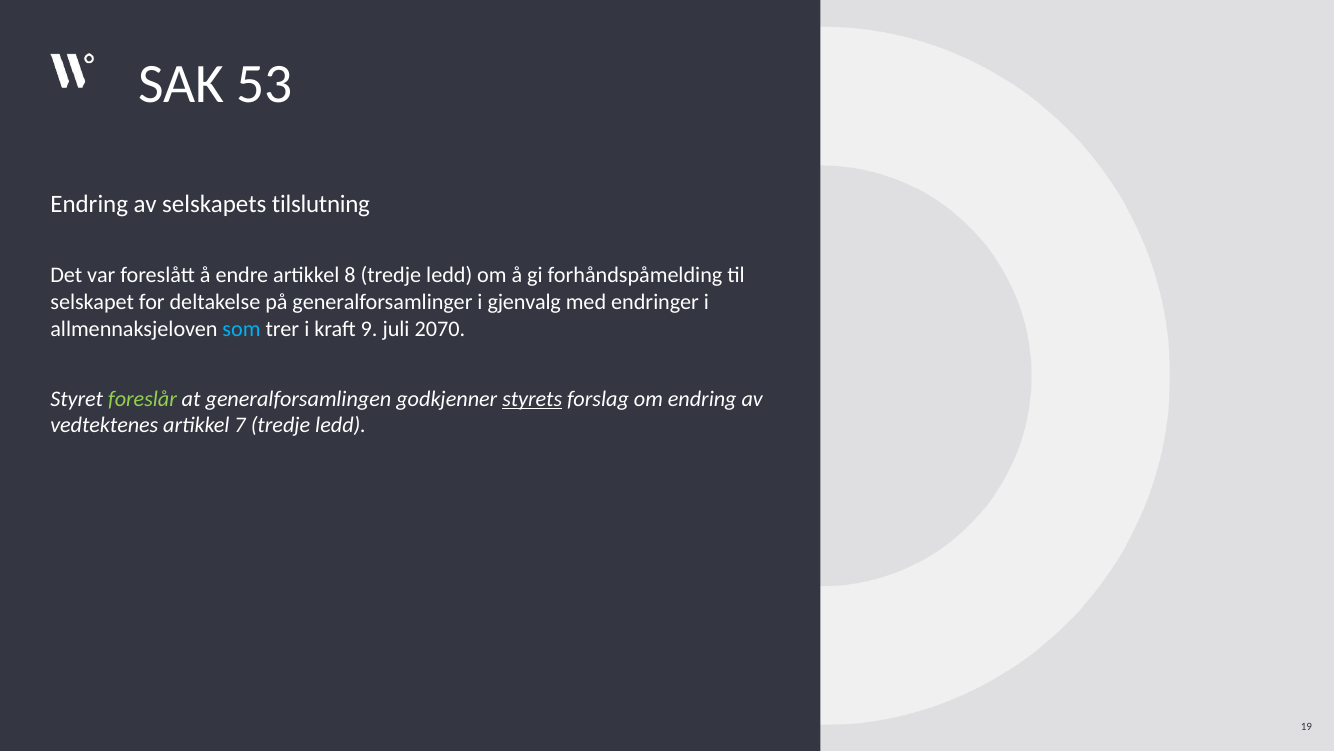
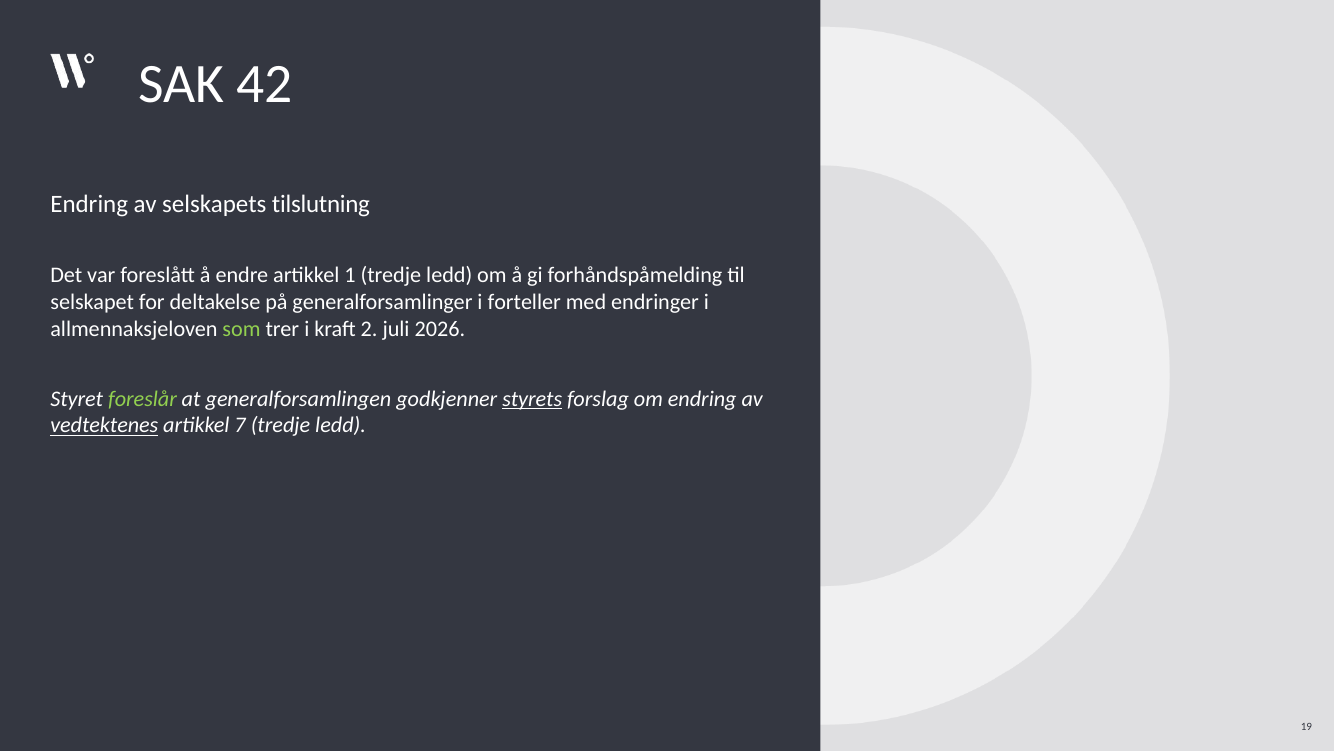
53: 53 -> 42
8: 8 -> 1
gjenvalg: gjenvalg -> forteller
som colour: light blue -> light green
9: 9 -> 2
2070: 2070 -> 2026
vedtektenes underline: none -> present
